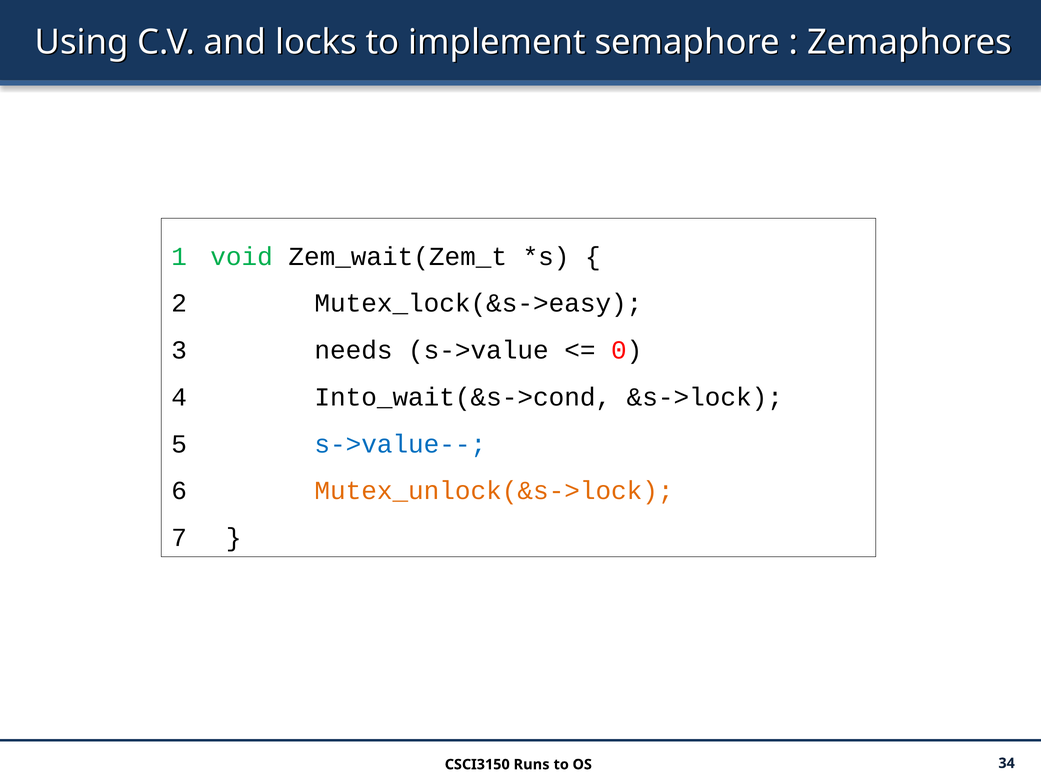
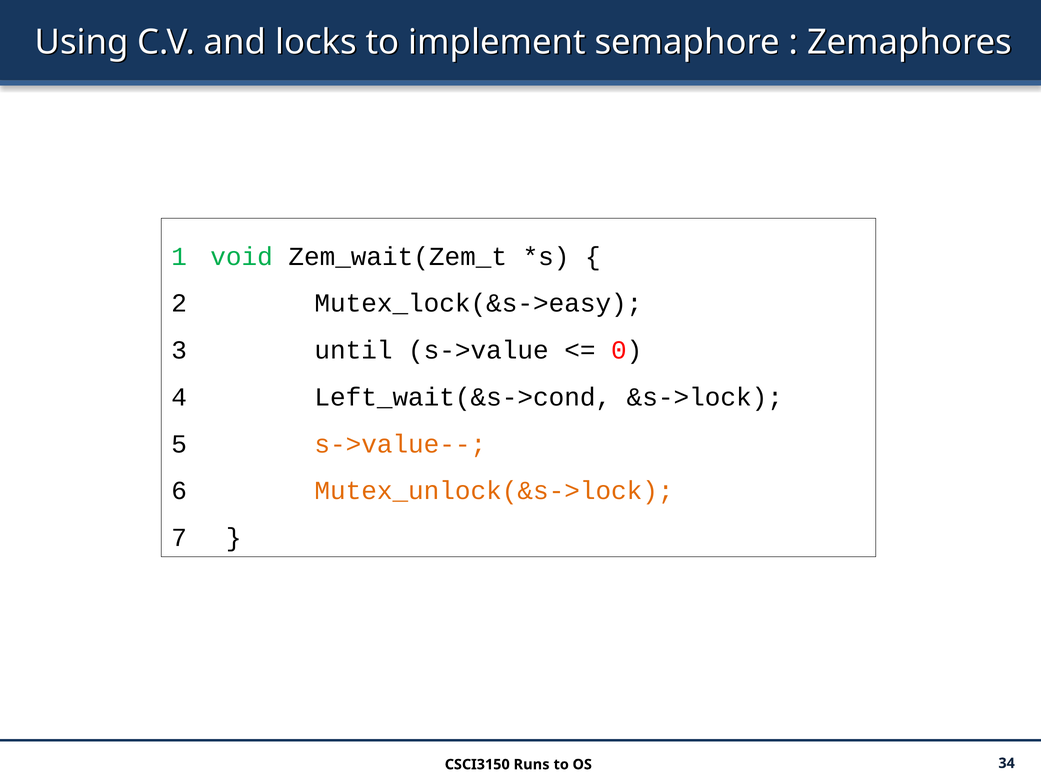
needs: needs -> until
Into_wait(&s->cond: Into_wait(&s->cond -> Left_wait(&s->cond
s->value-- colour: blue -> orange
